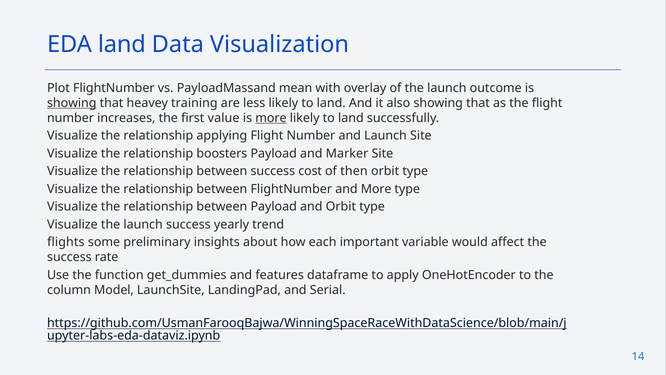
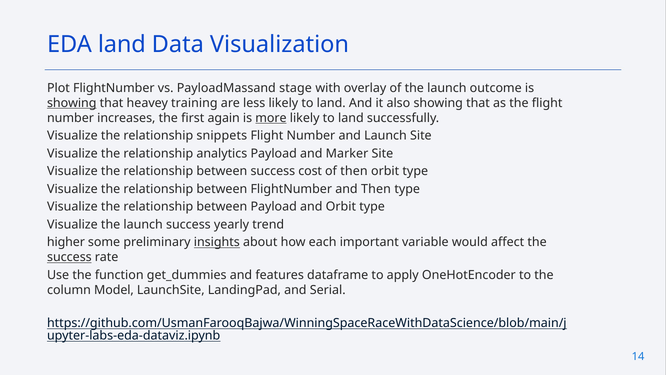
mean: mean -> stage
value: value -> again
applying: applying -> snippets
boosters: boosters -> analytics
and More: More -> Then
flights: flights -> higher
insights underline: none -> present
success at (69, 257) underline: none -> present
